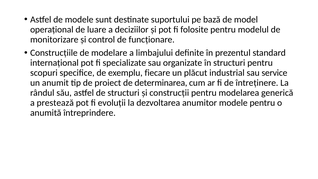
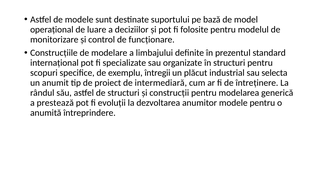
fiecare: fiecare -> întregii
service: service -> selecta
determinarea: determinarea -> intermediară
